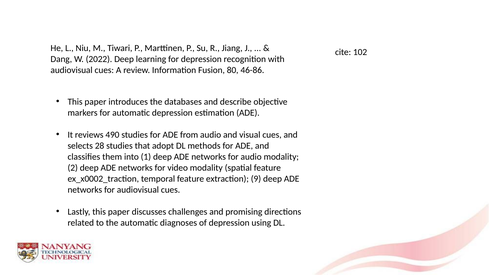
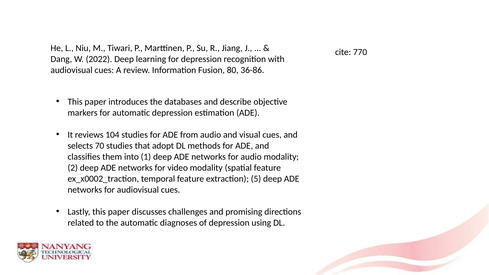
102: 102 -> 770
46-86: 46-86 -> 36-86
490: 490 -> 104
28: 28 -> 70
9: 9 -> 5
